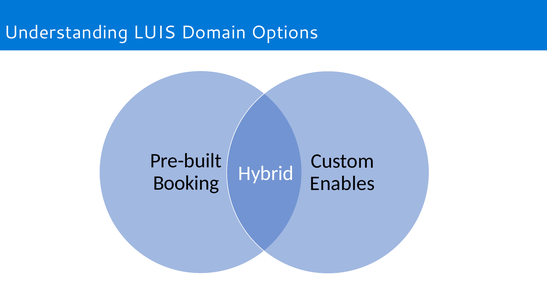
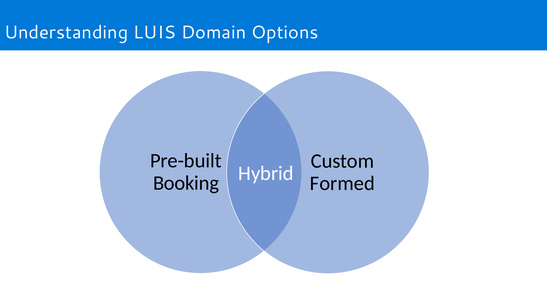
Enables: Enables -> Formed
